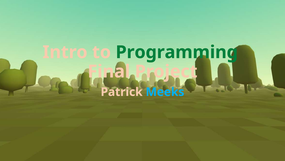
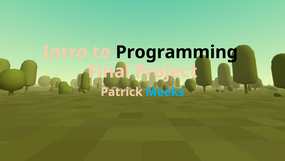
Programming colour: green -> black
